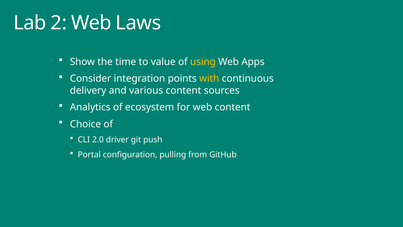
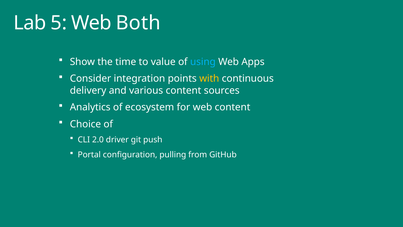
2: 2 -> 5
Laws: Laws -> Both
using colour: yellow -> light blue
